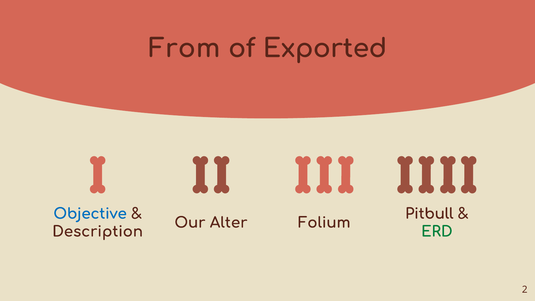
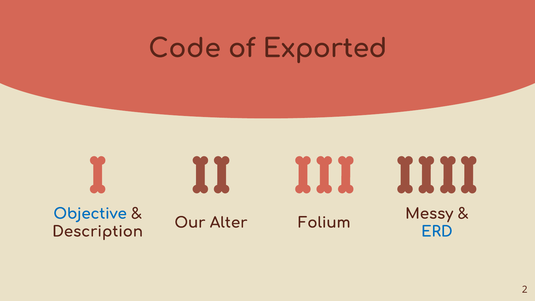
From: From -> Code
Pitbull: Pitbull -> Messy
ERD colour: green -> blue
